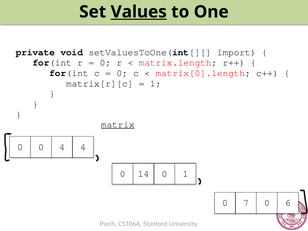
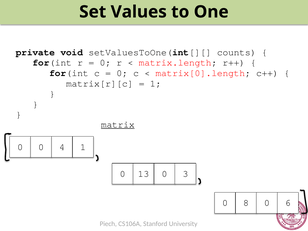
Values underline: present -> none
import: import -> counts
4 4: 4 -> 1
14: 14 -> 13
0 1: 1 -> 3
7: 7 -> 8
